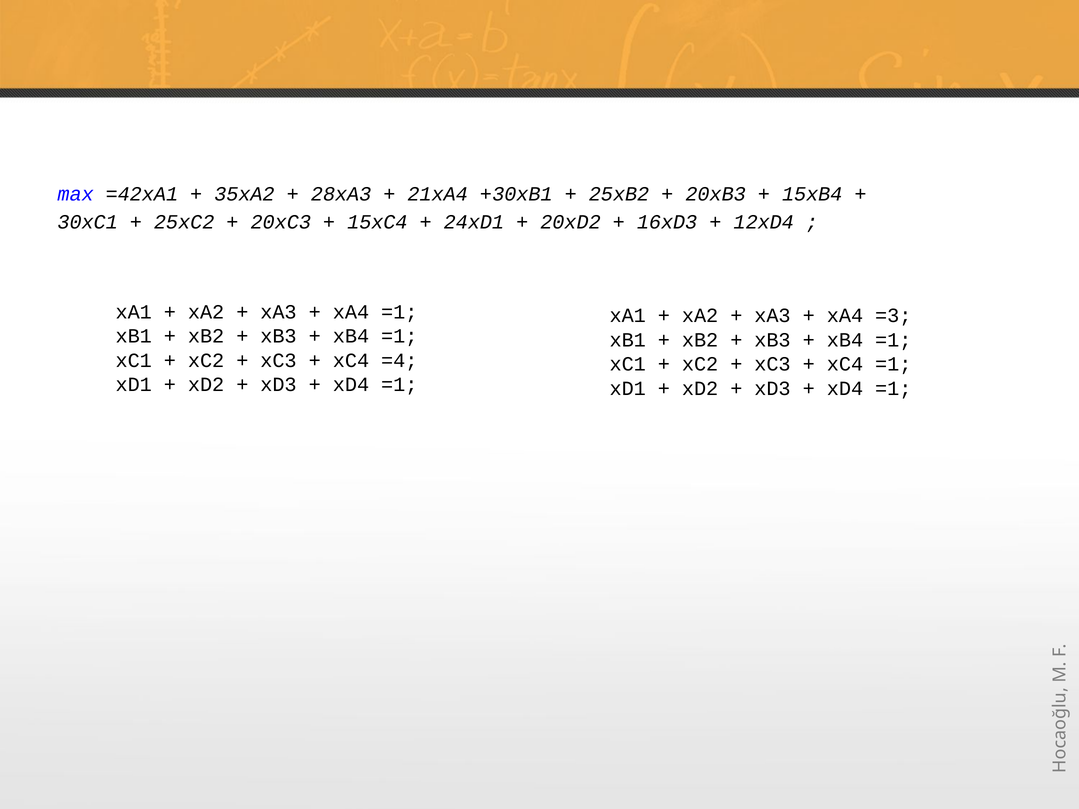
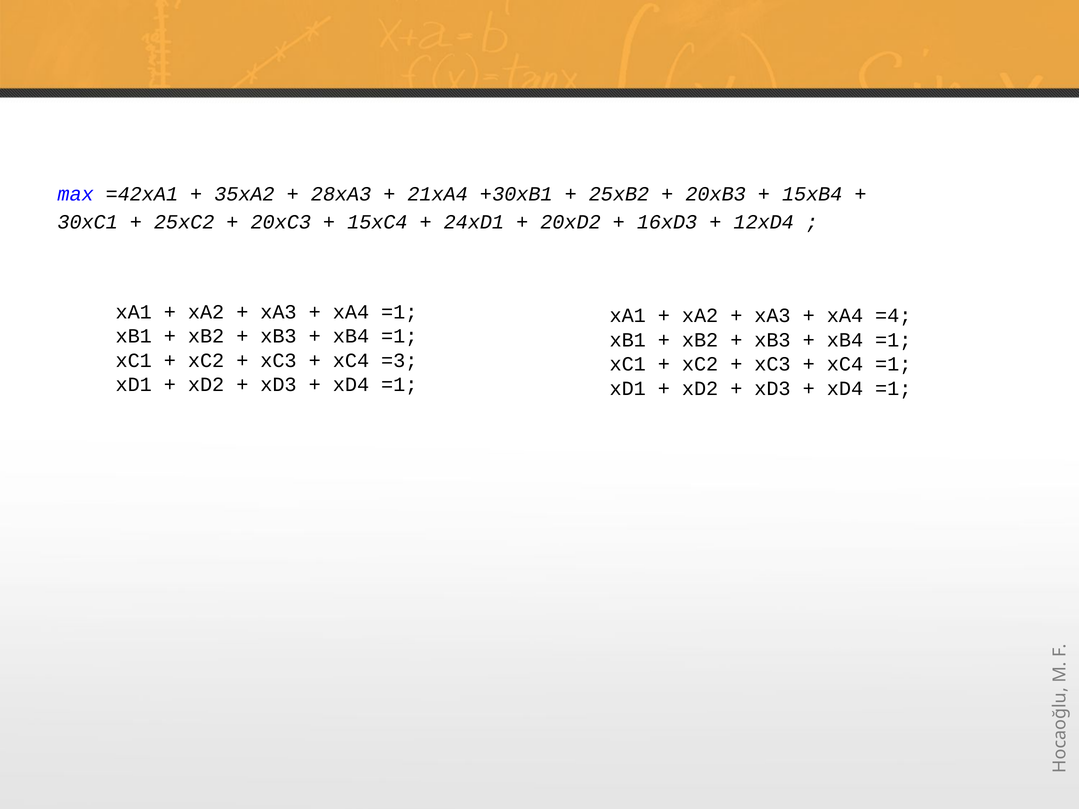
=3: =3 -> =4
=4: =4 -> =3
